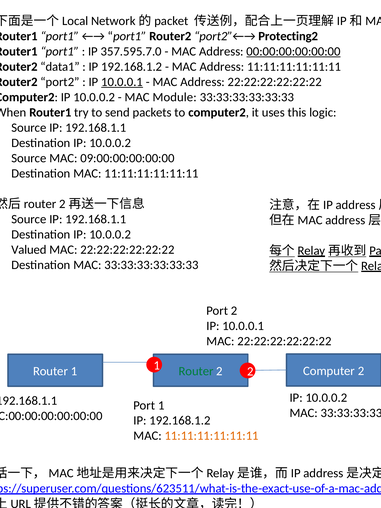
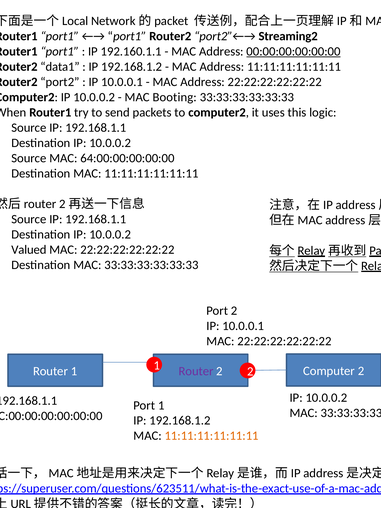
Protecting2: Protecting2 -> Streaming2
357.595.7.0: 357.595.7.0 -> 192.160.1.1
10.0.0.1 at (122, 82) underline: present -> none
Module: Module -> Booting
09:00:00:00:00:00: 09:00:00:00:00:00 -> 64:00:00:00:00:00
Router at (196, 371) colour: green -> purple
